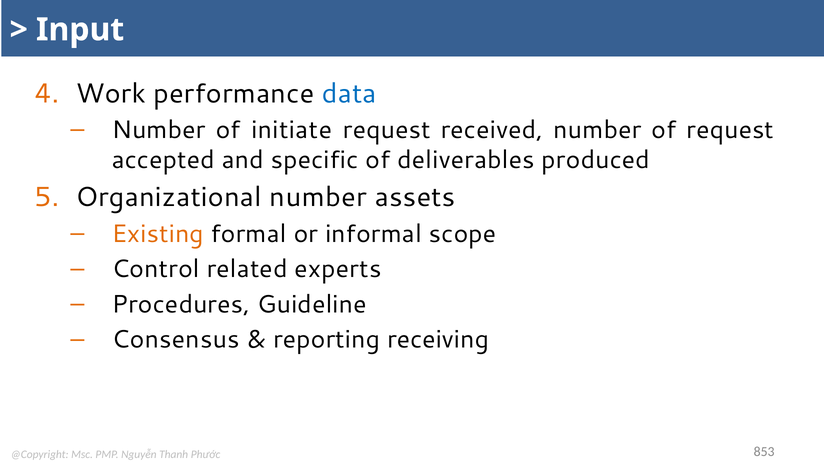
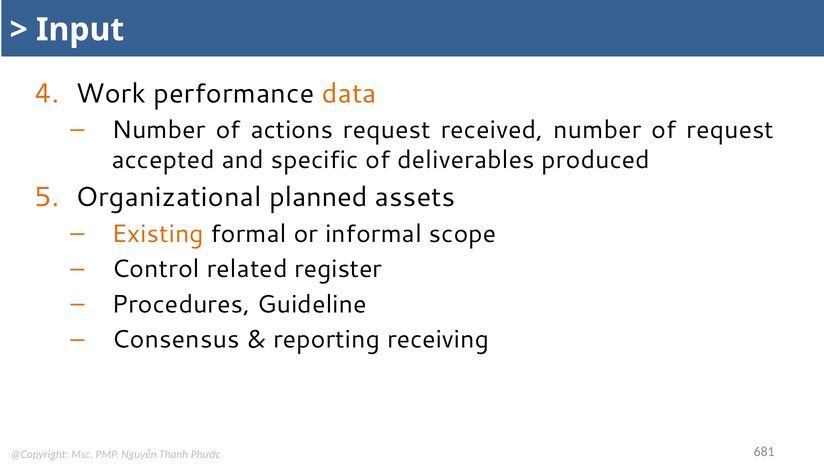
data colour: blue -> orange
initiate: initiate -> actions
Organizational number: number -> planned
experts: experts -> register
853: 853 -> 681
